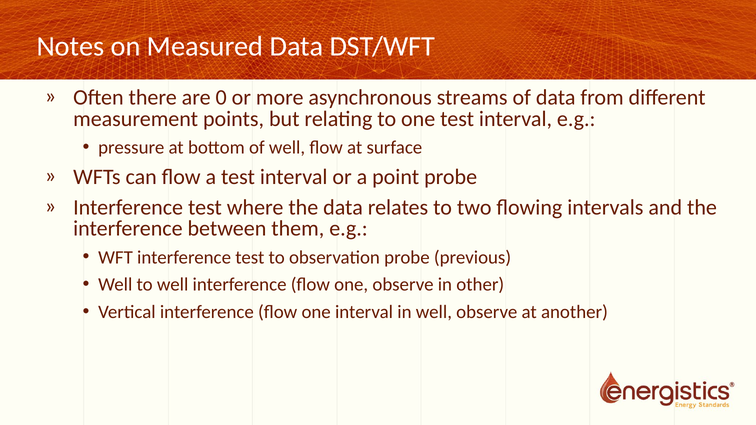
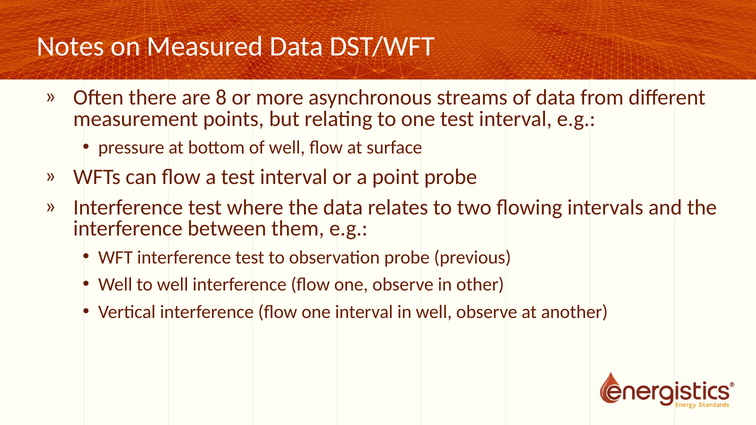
0: 0 -> 8
